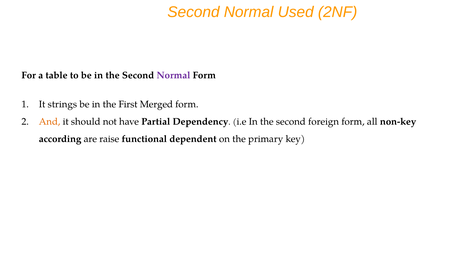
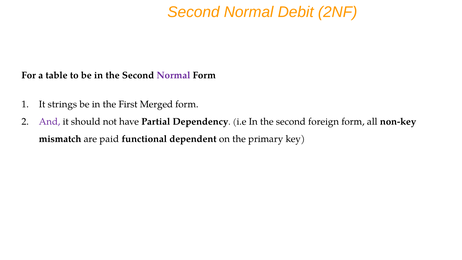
Used: Used -> Debit
And colour: orange -> purple
according: according -> mismatch
raise: raise -> paid
